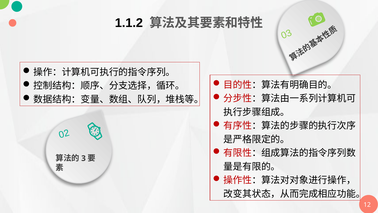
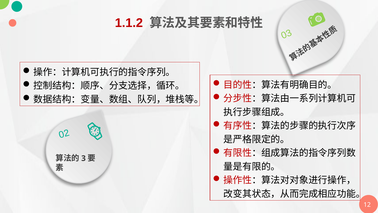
1.1.2 colour: black -> red
